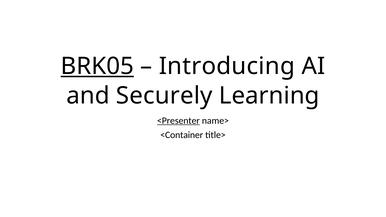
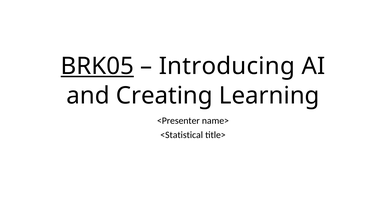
Securely: Securely -> Creating
<Presenter underline: present -> none
<Container: <Container -> <Statistical
